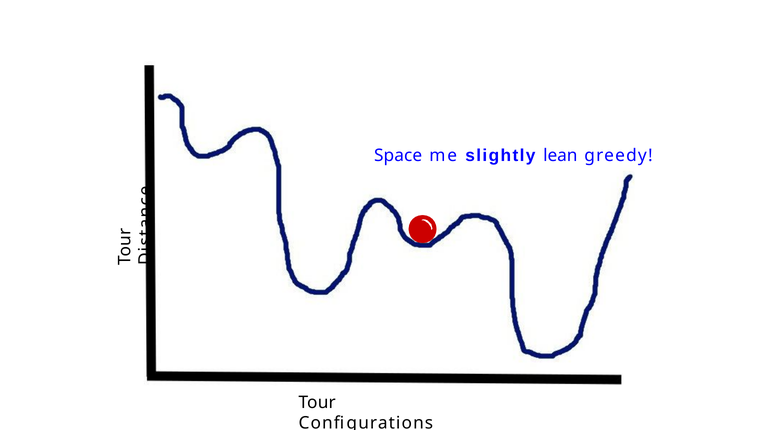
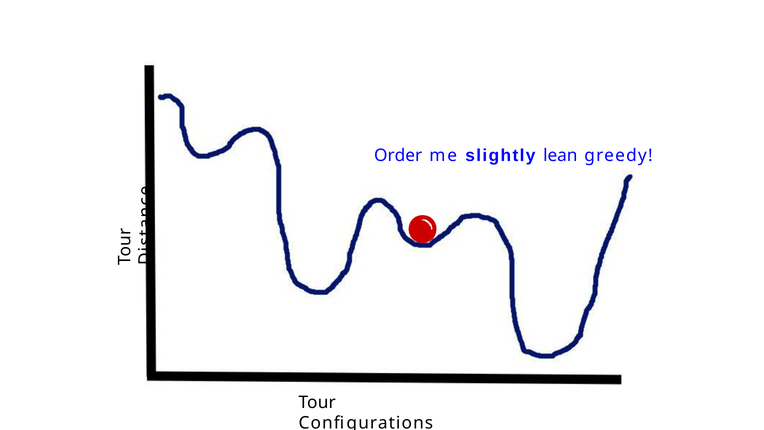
Space: Space -> Order
